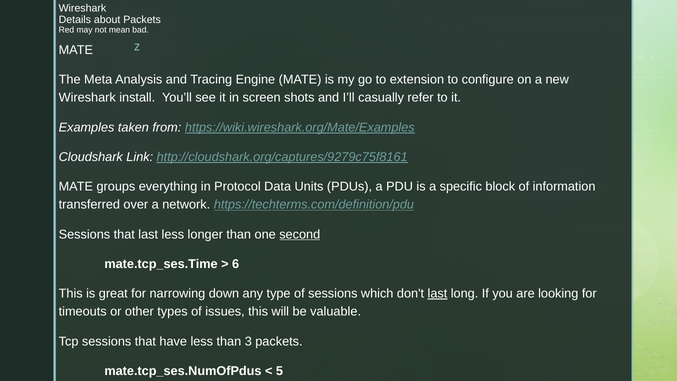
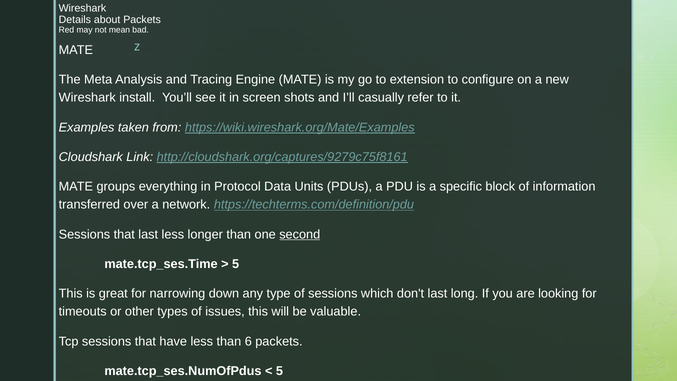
6 at (236, 264): 6 -> 5
last at (437, 293) underline: present -> none
3: 3 -> 6
